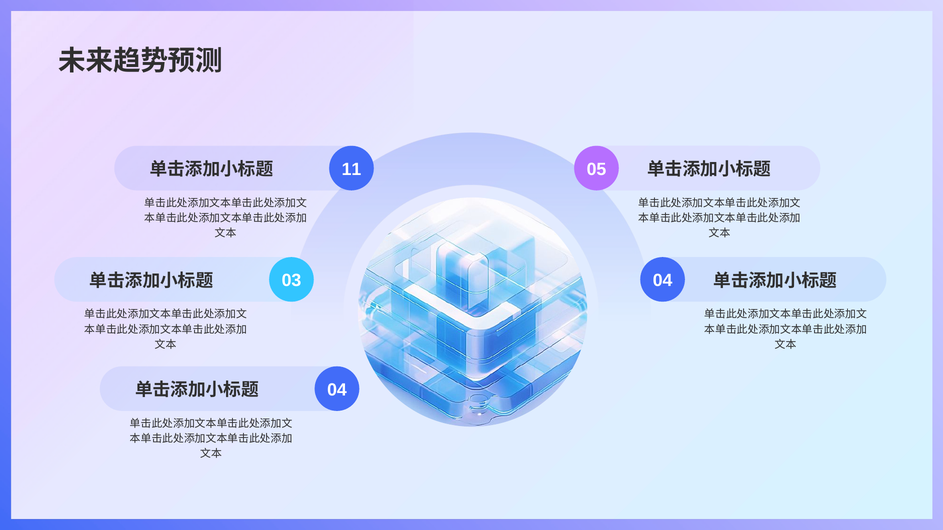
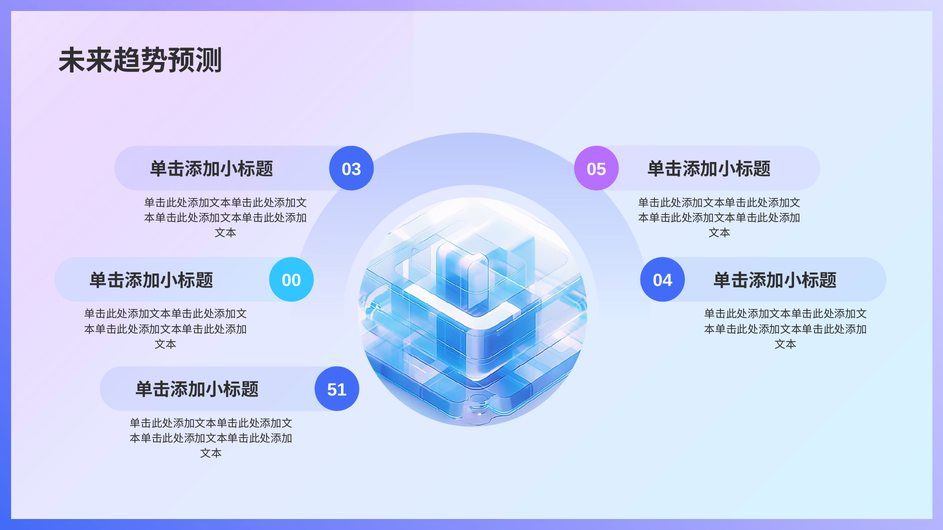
11: 11 -> 03
03: 03 -> 00
04 at (337, 390): 04 -> 51
